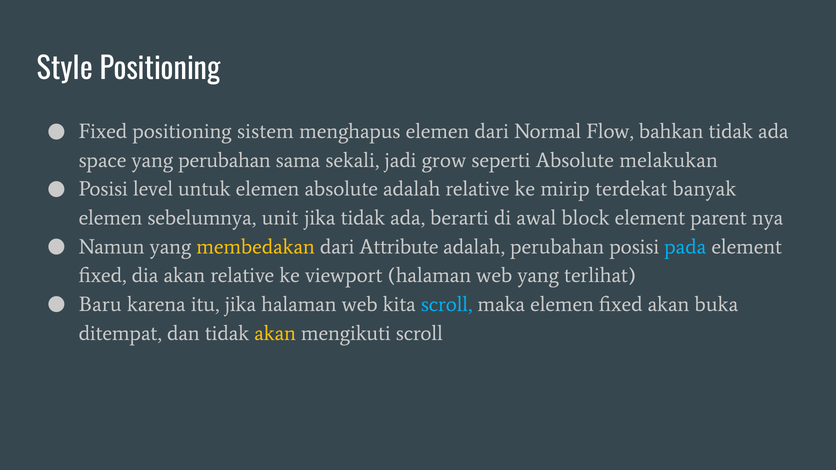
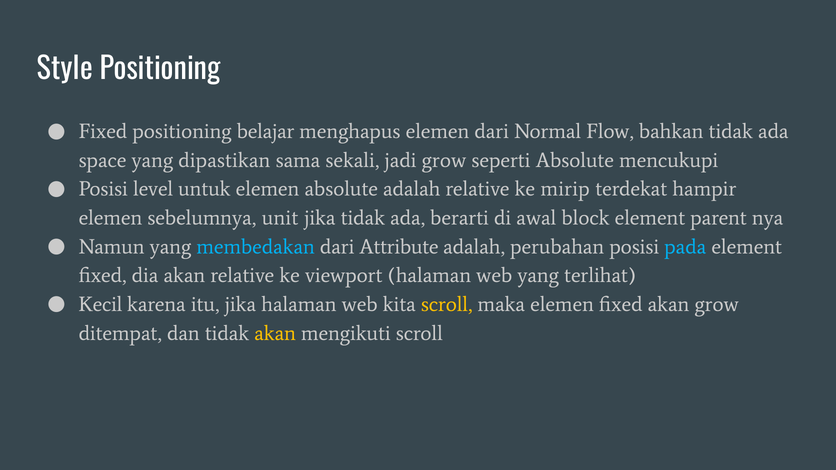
sistem: sistem -> belajar
yang perubahan: perubahan -> dipastikan
melakukan: melakukan -> mencukupi
banyak: banyak -> hampir
membedakan colour: yellow -> light blue
Baru: Baru -> Kecil
scroll at (447, 304) colour: light blue -> yellow
akan buka: buka -> grow
